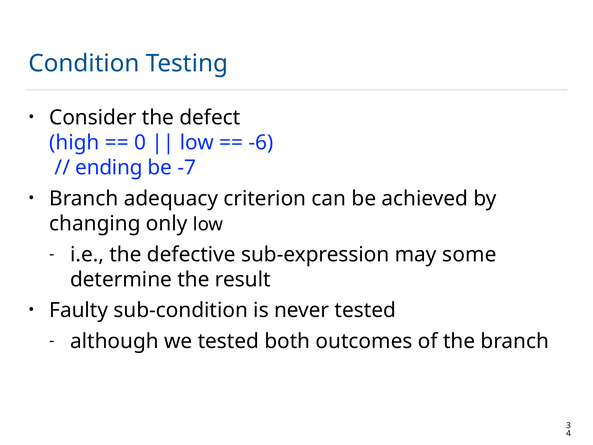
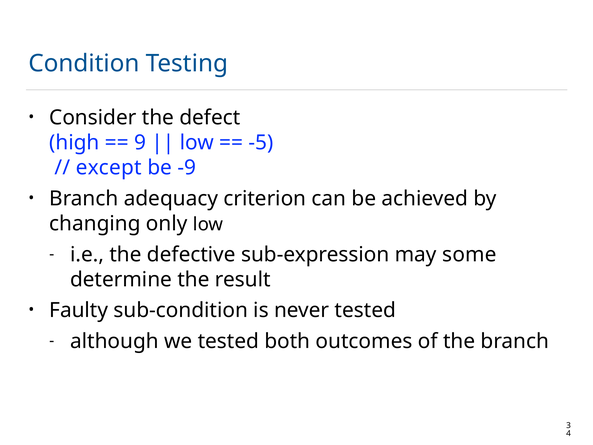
0: 0 -> 9
-6: -6 -> -5
ending: ending -> except
-7: -7 -> -9
